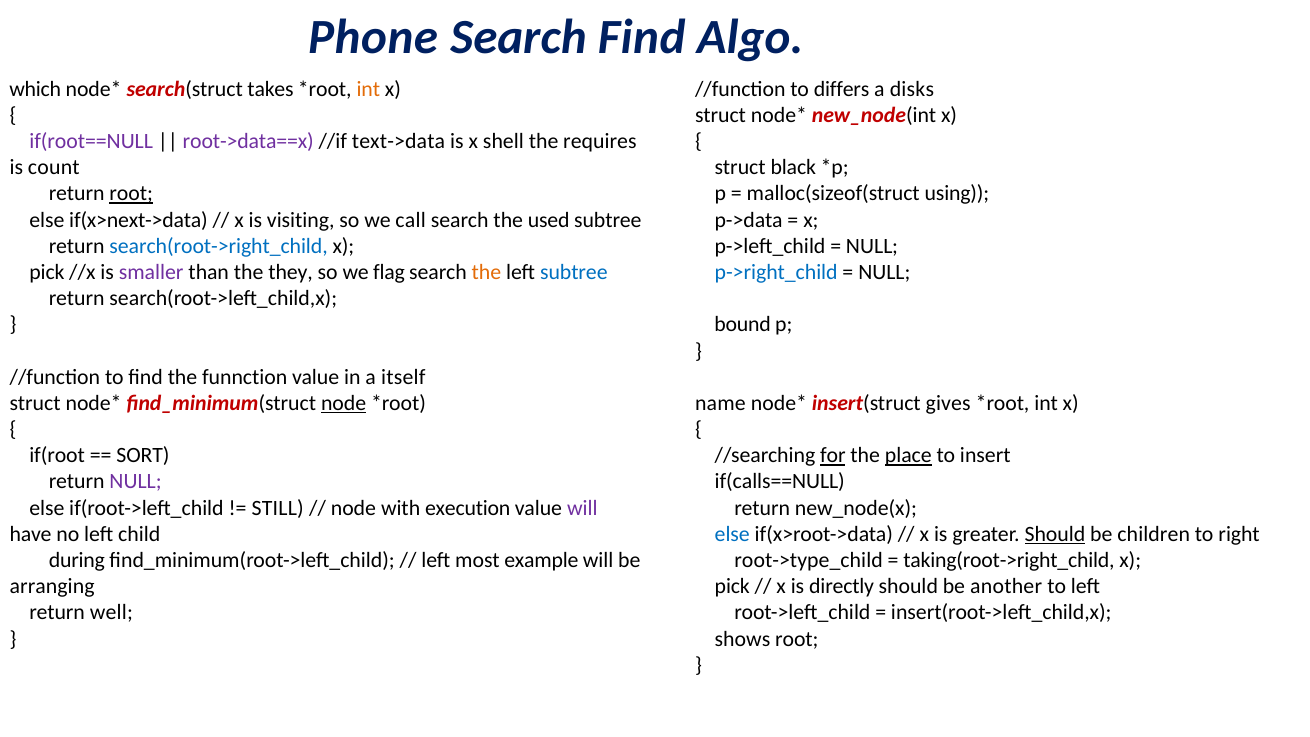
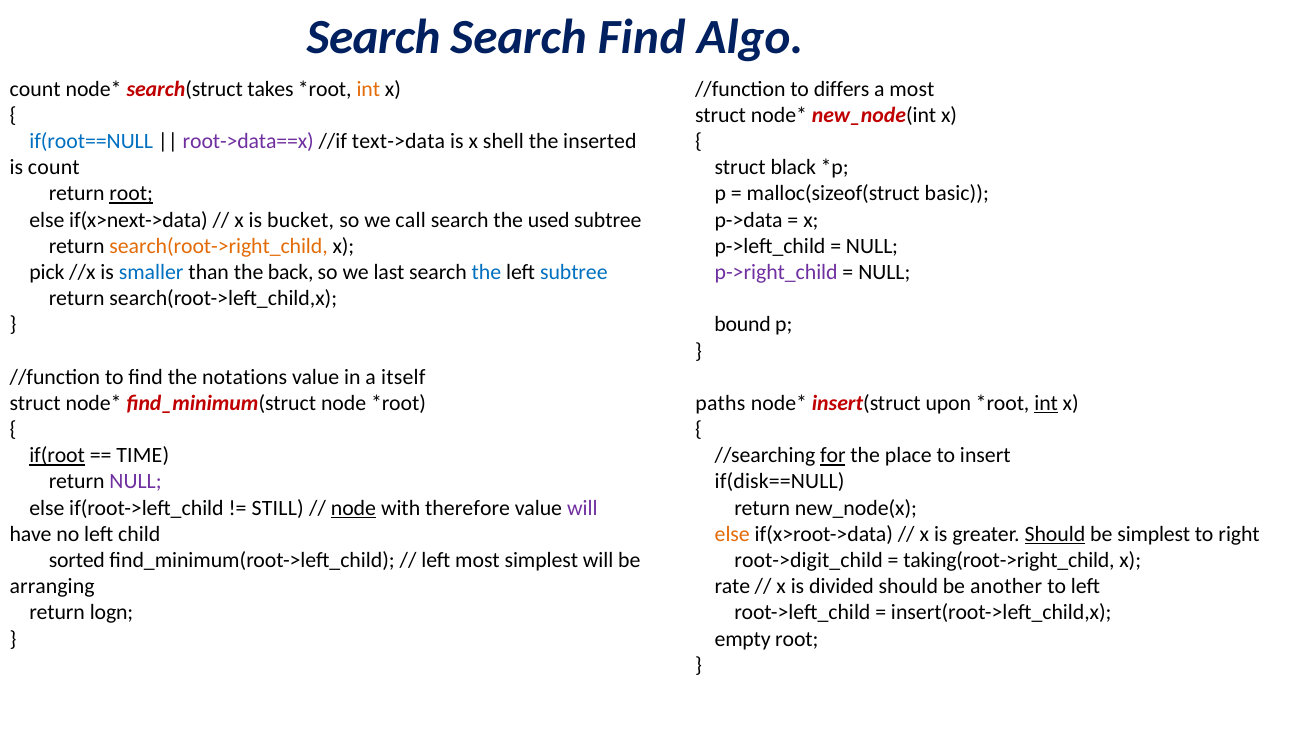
Phone at (373, 38): Phone -> Search
which at (35, 89): which -> count
a disks: disks -> most
if(root==NULL colour: purple -> blue
requires: requires -> inserted
using: using -> basic
visiting: visiting -> bucket
search(root->right_child colour: blue -> orange
smaller colour: purple -> blue
they: they -> back
flag: flag -> last
the at (486, 272) colour: orange -> blue
p->right_child colour: blue -> purple
funnction: funnction -> notations
node at (344, 403) underline: present -> none
name: name -> paths
gives: gives -> upon
int at (1046, 403) underline: none -> present
if(root underline: none -> present
SORT: SORT -> TIME
place underline: present -> none
if(calls==NULL: if(calls==NULL -> if(disk==NULL
node at (353, 508) underline: none -> present
execution: execution -> therefore
else at (732, 534) colour: blue -> orange
be children: children -> simplest
during: during -> sorted
most example: example -> simplest
root->type_child: root->type_child -> root->digit_child
pick at (732, 586): pick -> rate
directly: directly -> divided
well: well -> logn
shows: shows -> empty
